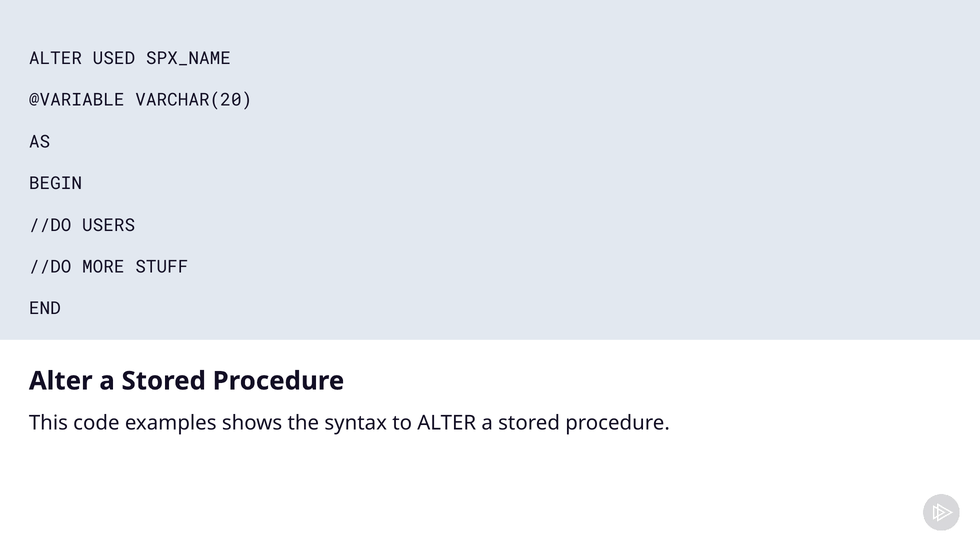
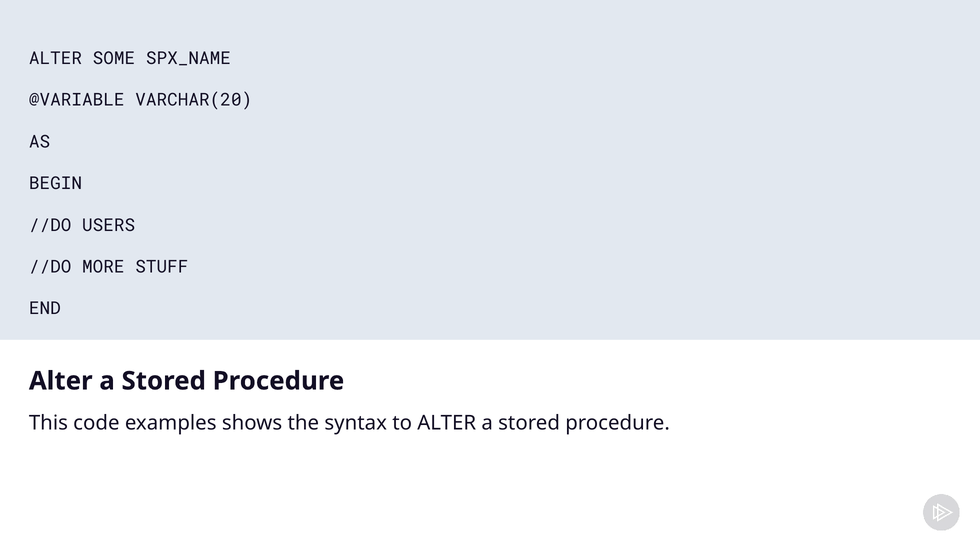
USED: USED -> SOME
